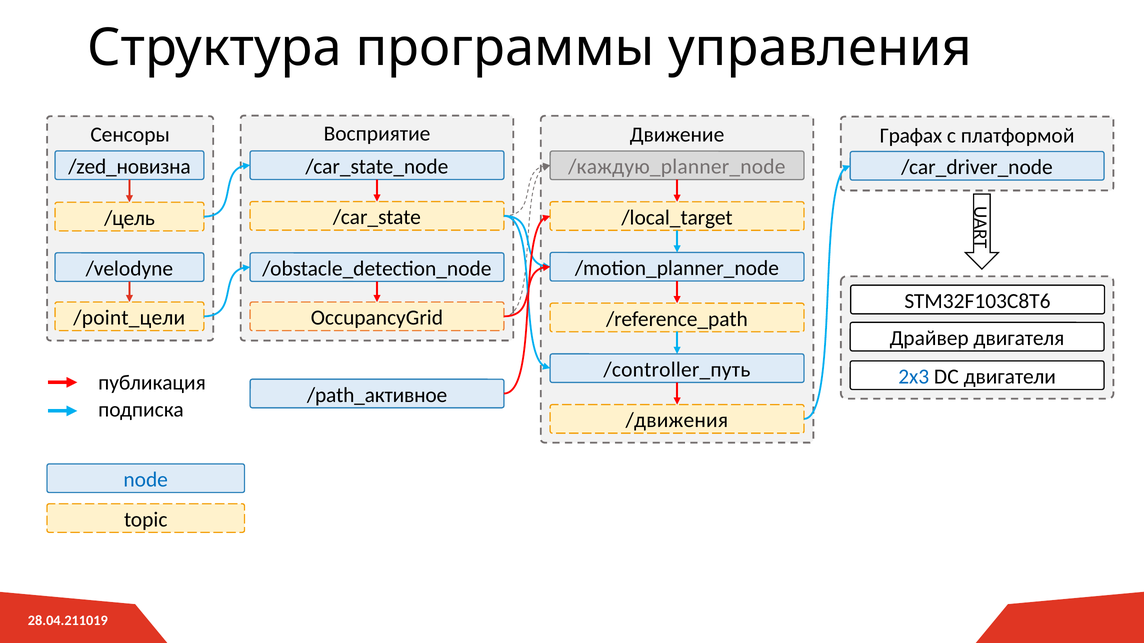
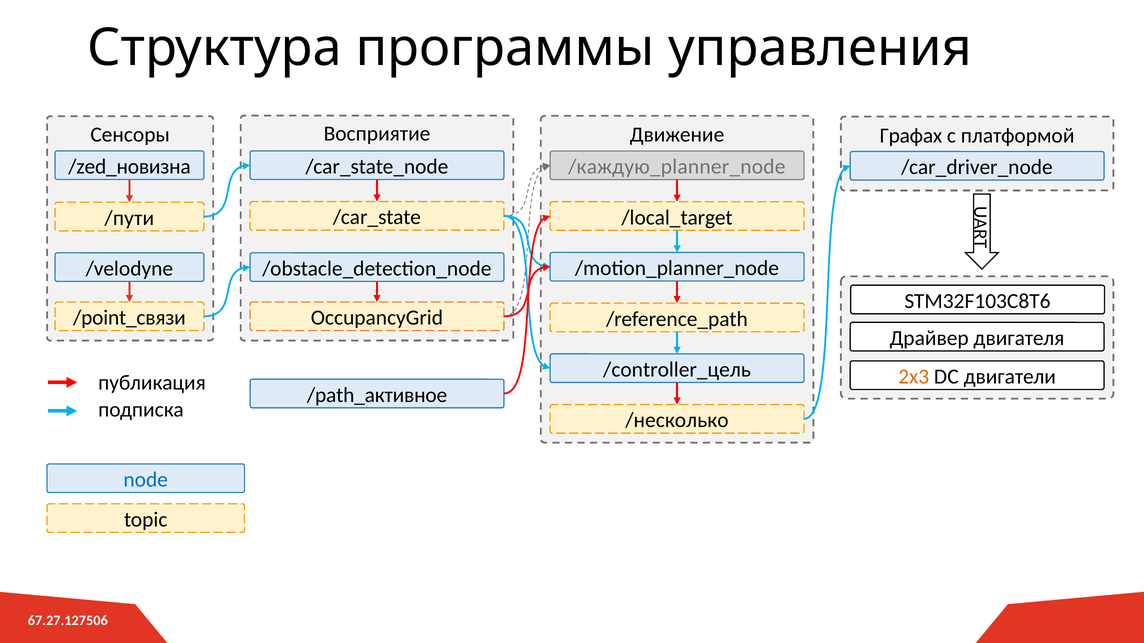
/цель: /цель -> /пути
/point_цели: /point_цели -> /point_связи
/controller_путь: /controller_путь -> /controller_цель
2x3 colour: blue -> orange
/движения: /движения -> /несколько
28.04.211019: 28.04.211019 -> 67.27.127506
